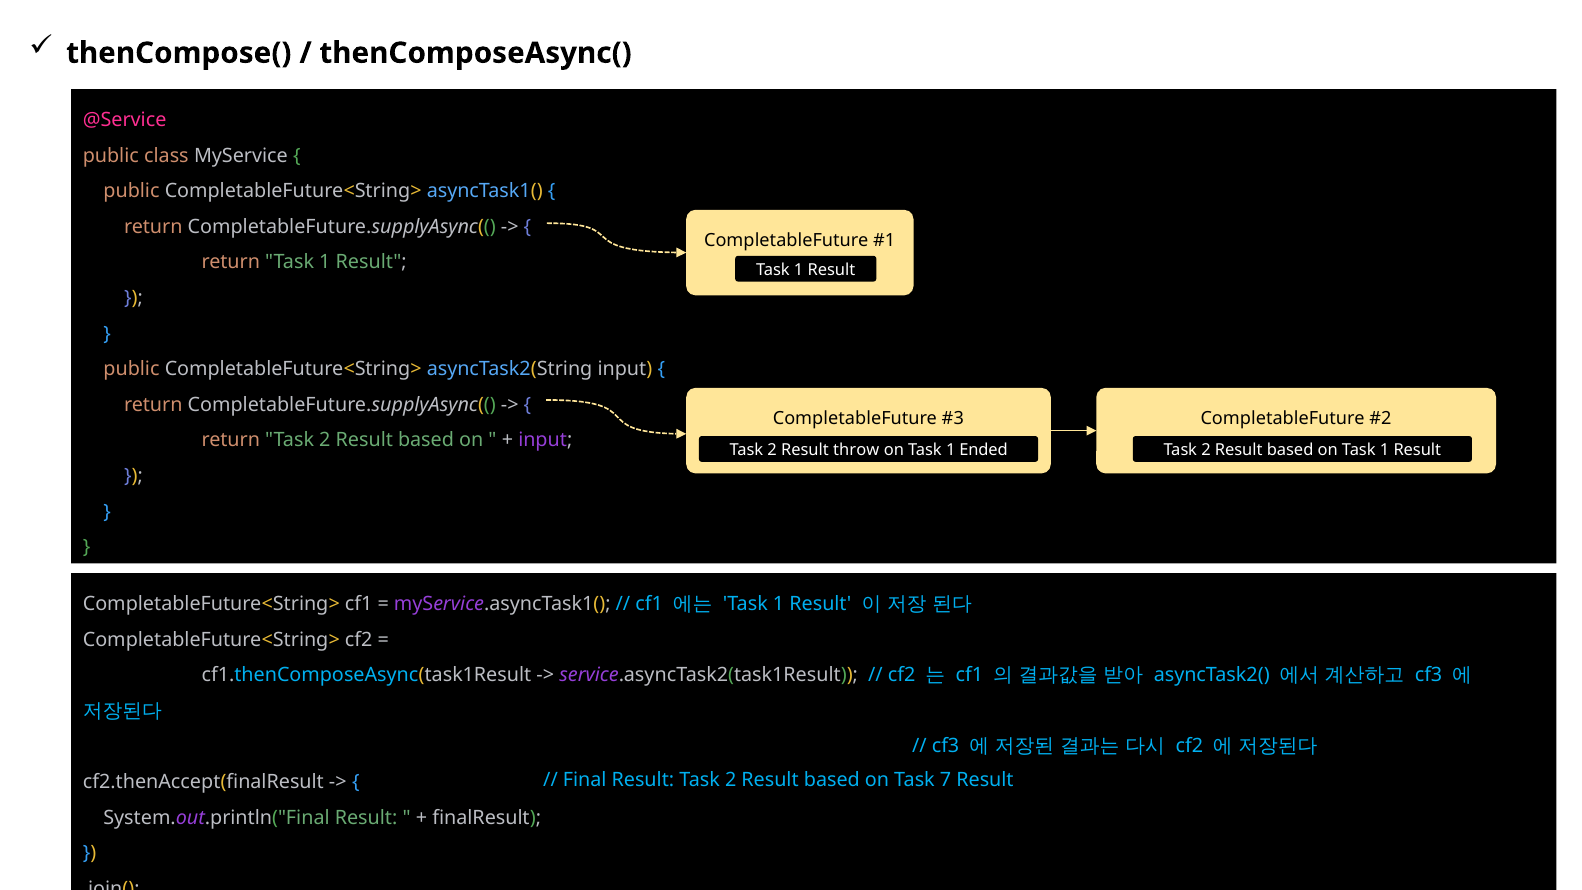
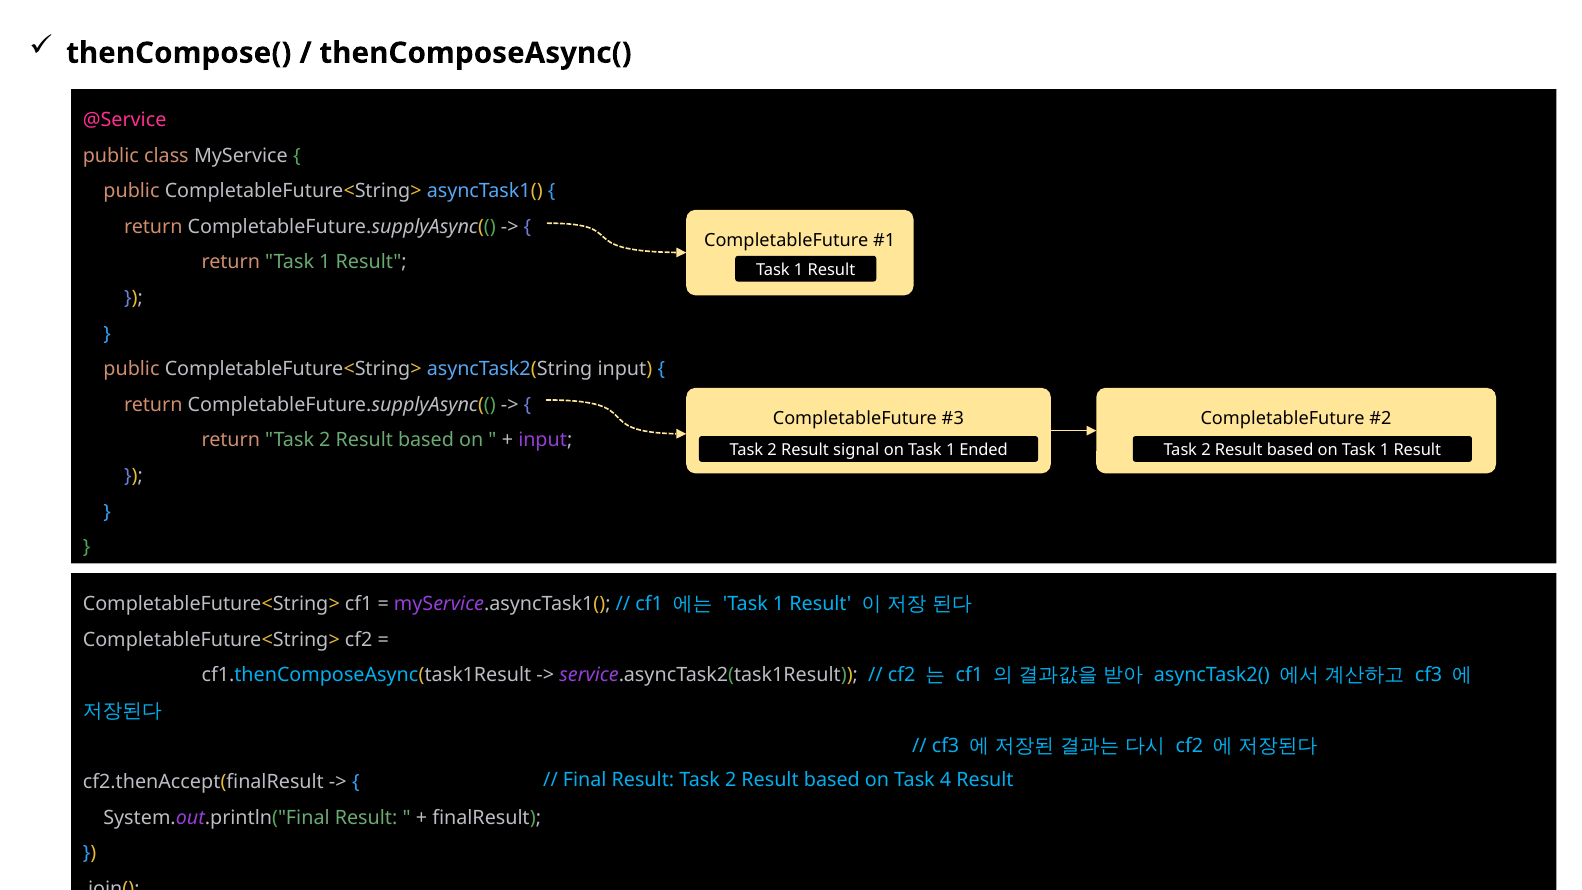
throw: throw -> signal
7: 7 -> 4
